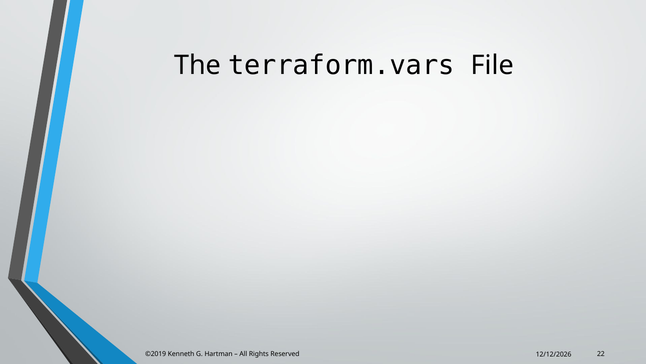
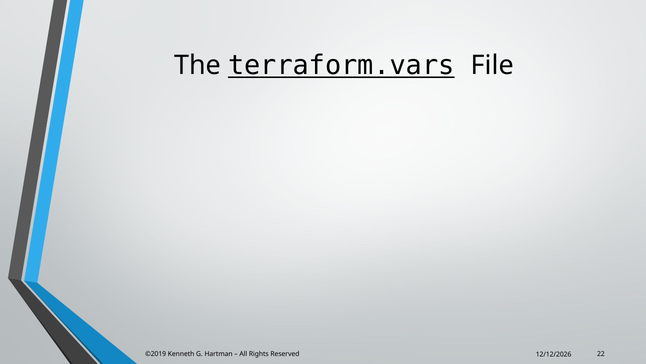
terraform.vars underline: none -> present
